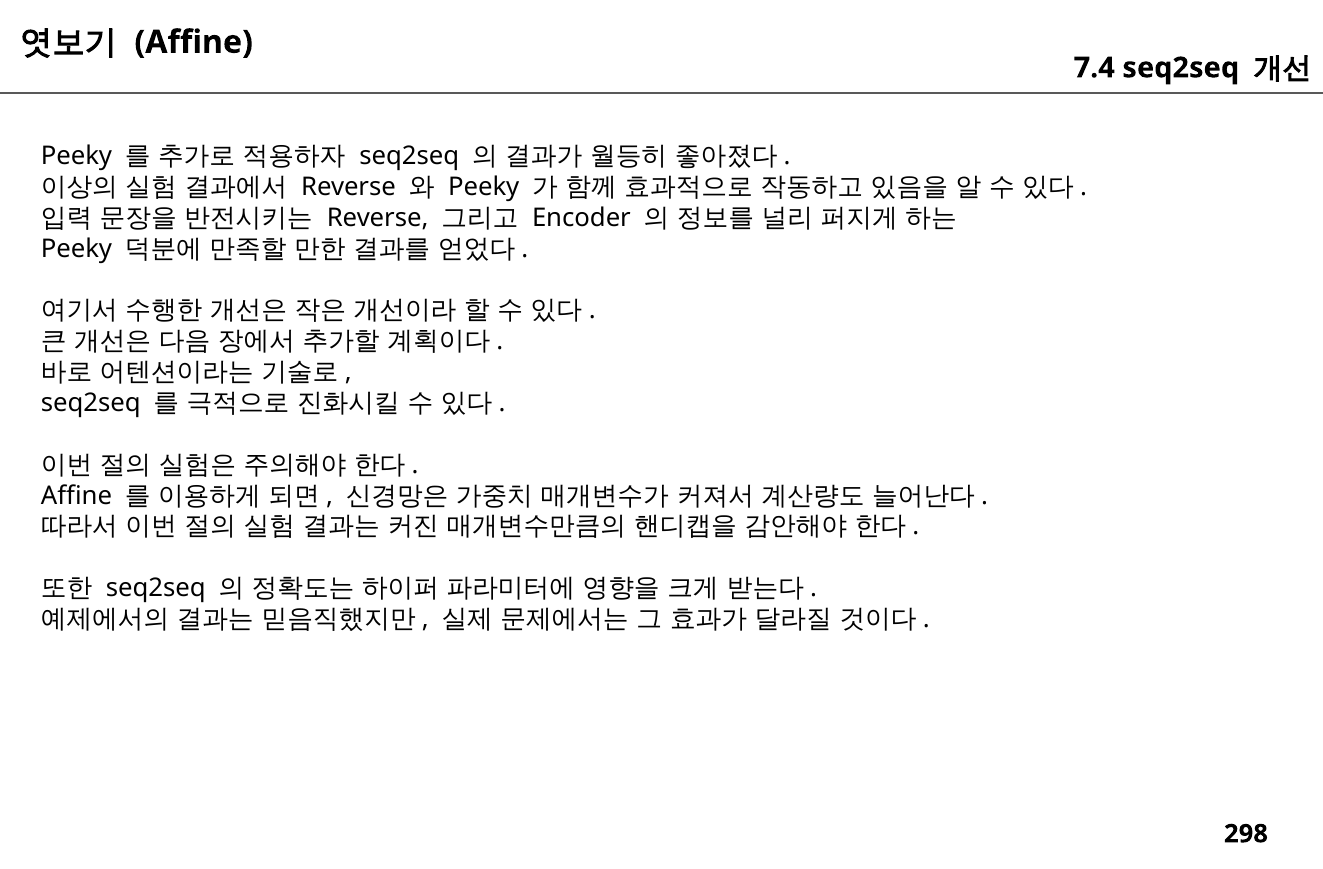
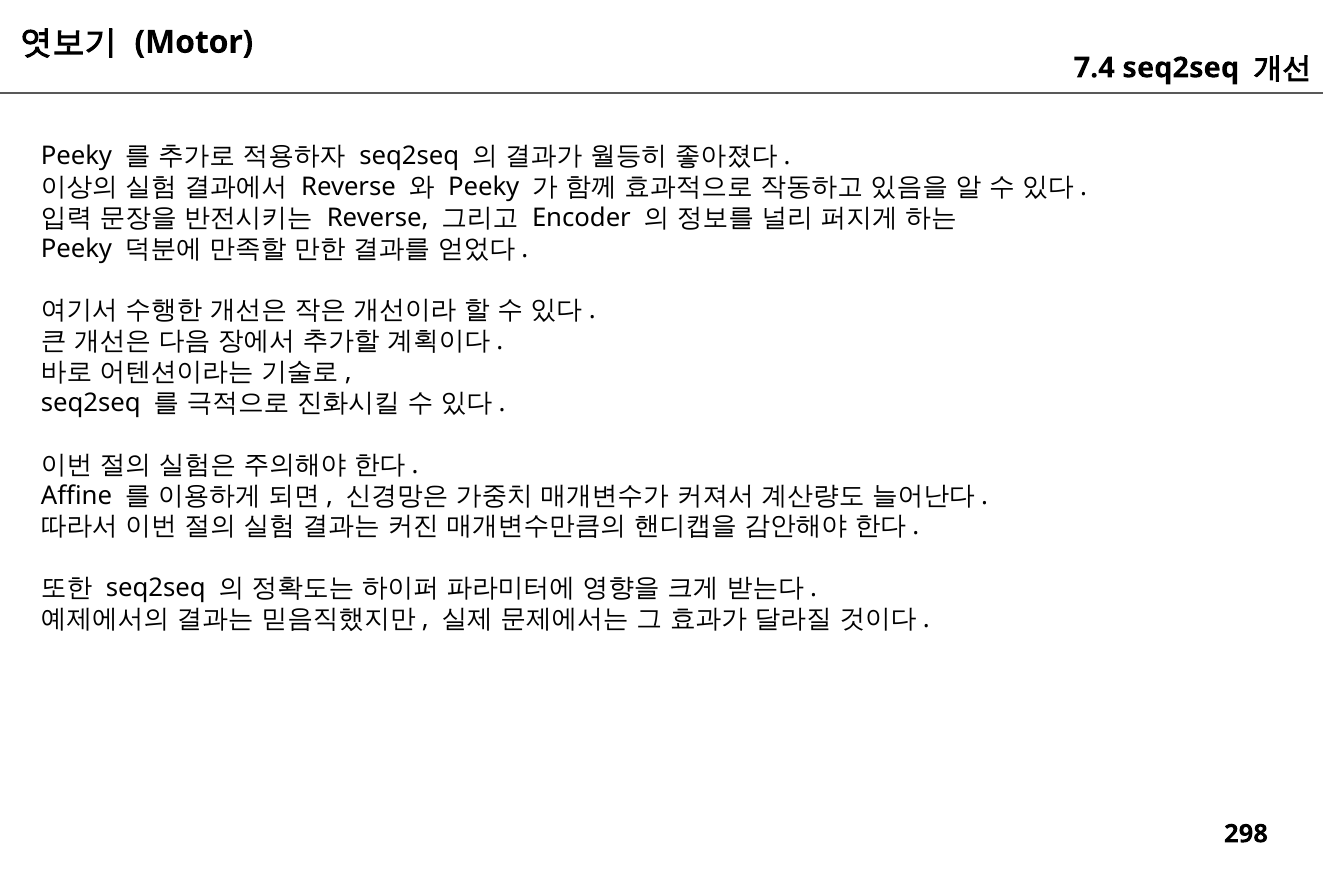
Affine at (194, 42): Affine -> Motor
